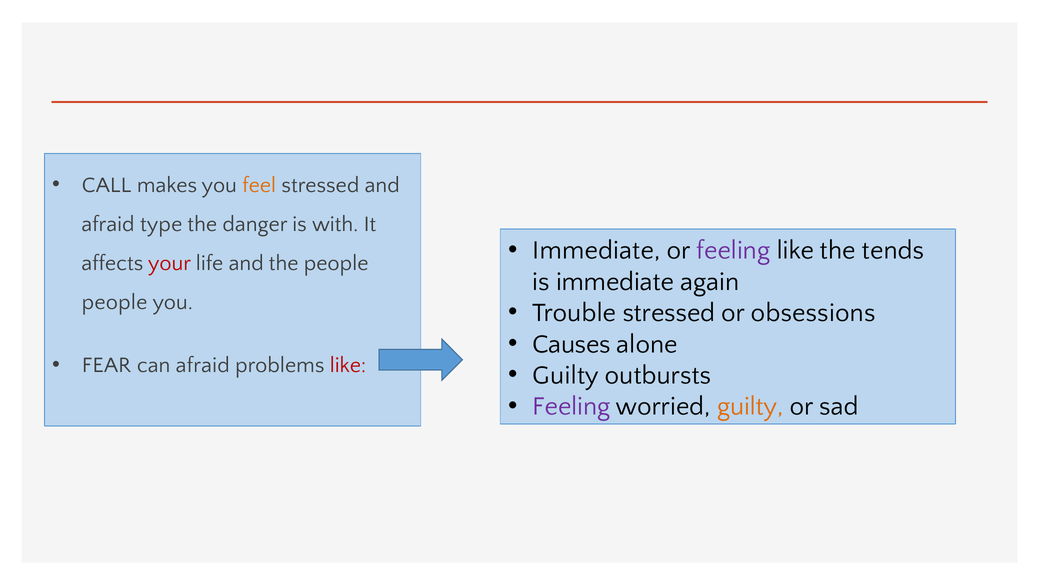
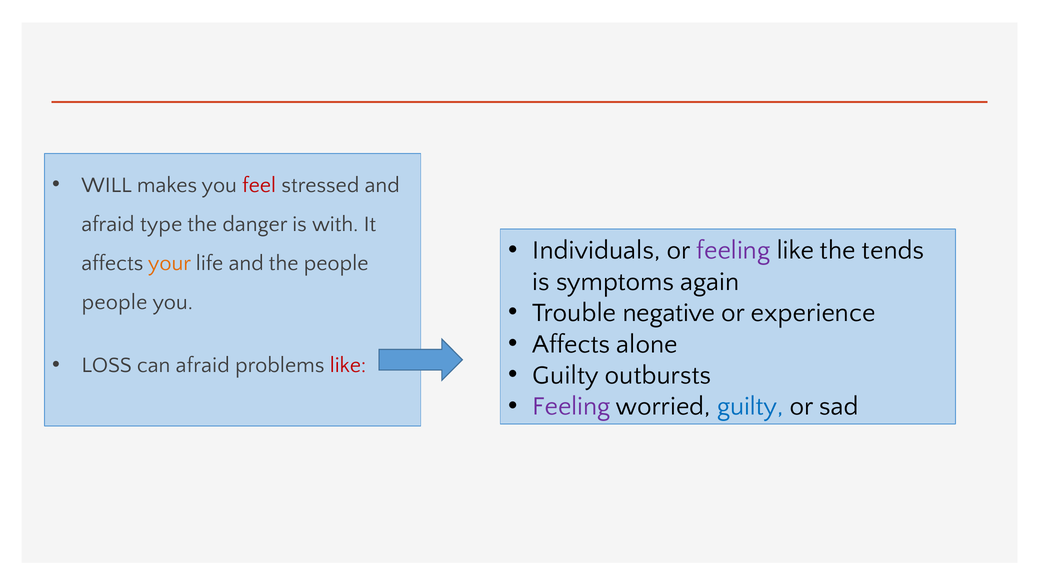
CALL: CALL -> WILL
feel colour: orange -> red
Immediate at (596, 250): Immediate -> Individuals
your colour: red -> orange
is immediate: immediate -> symptoms
Trouble stressed: stressed -> negative
obsessions: obsessions -> experience
Causes at (571, 344): Causes -> Affects
FEAR: FEAR -> LOSS
guilty at (750, 406) colour: orange -> blue
